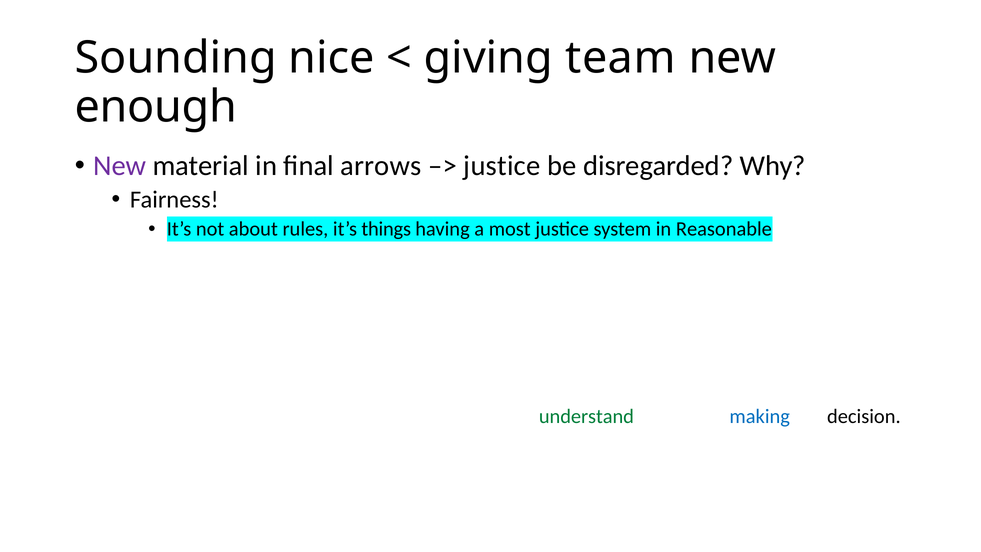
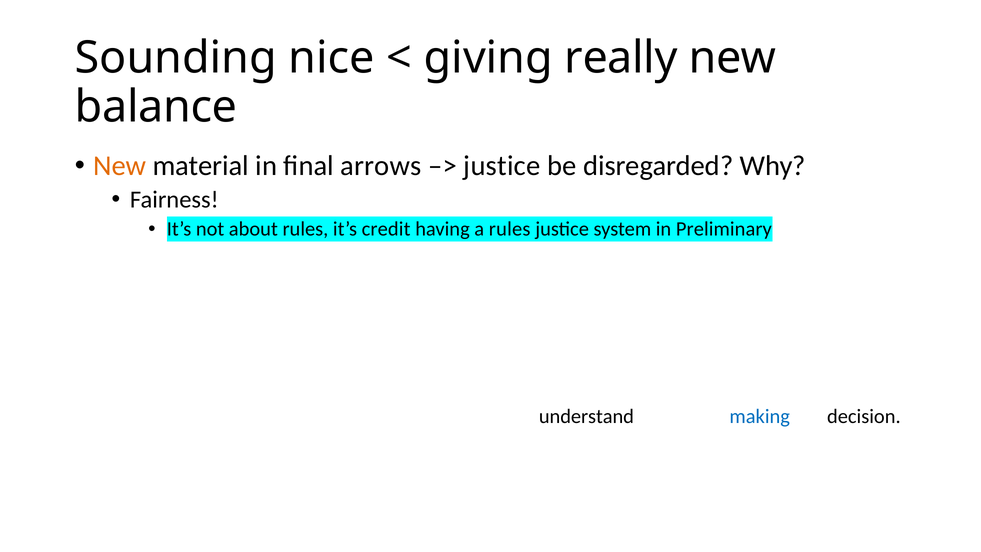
team: team -> really
enough: enough -> balance
New at (120, 166) colour: purple -> orange
things: things -> credit
a most: most -> rules
Reasonable: Reasonable -> Preliminary
understand colour: green -> black
